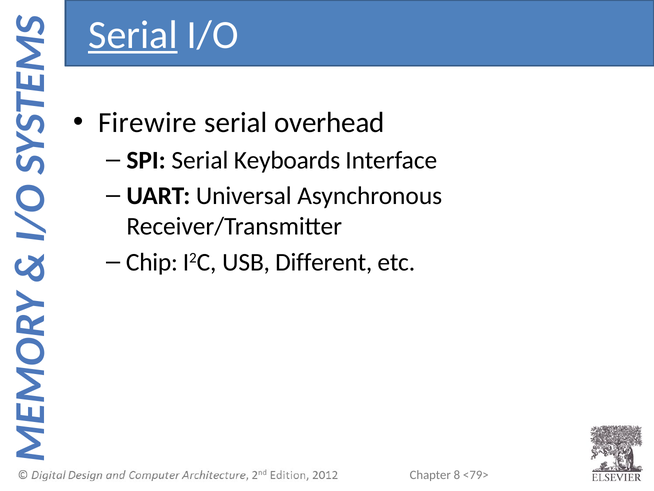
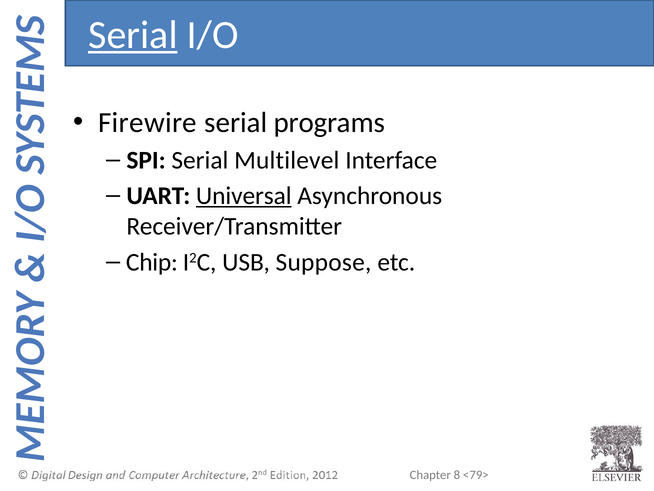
overhead: overhead -> programs
Keyboards: Keyboards -> Multilevel
Universal underline: none -> present
Different: Different -> Suppose
